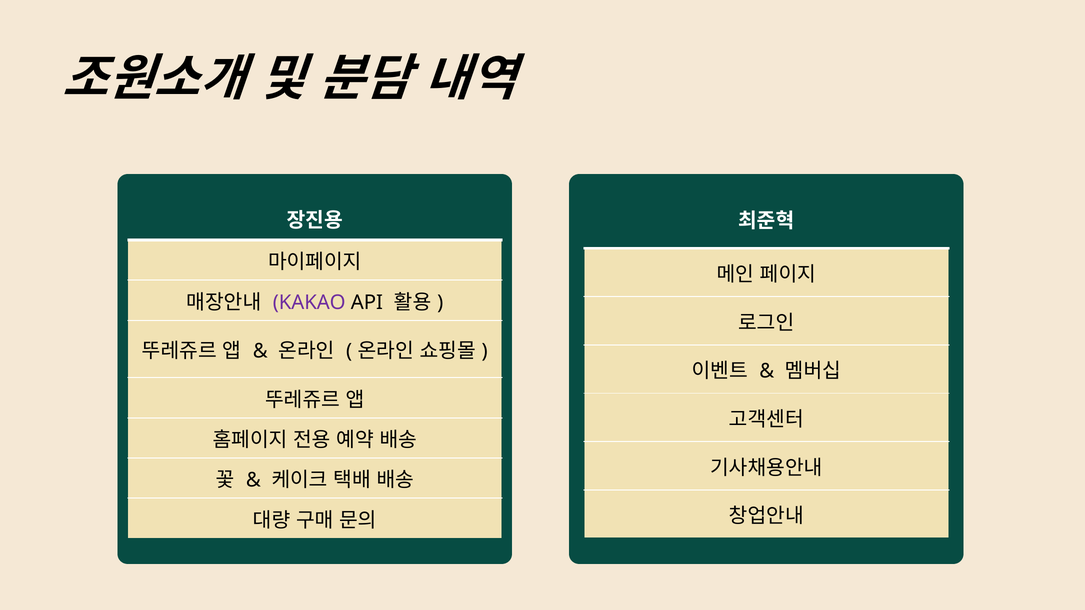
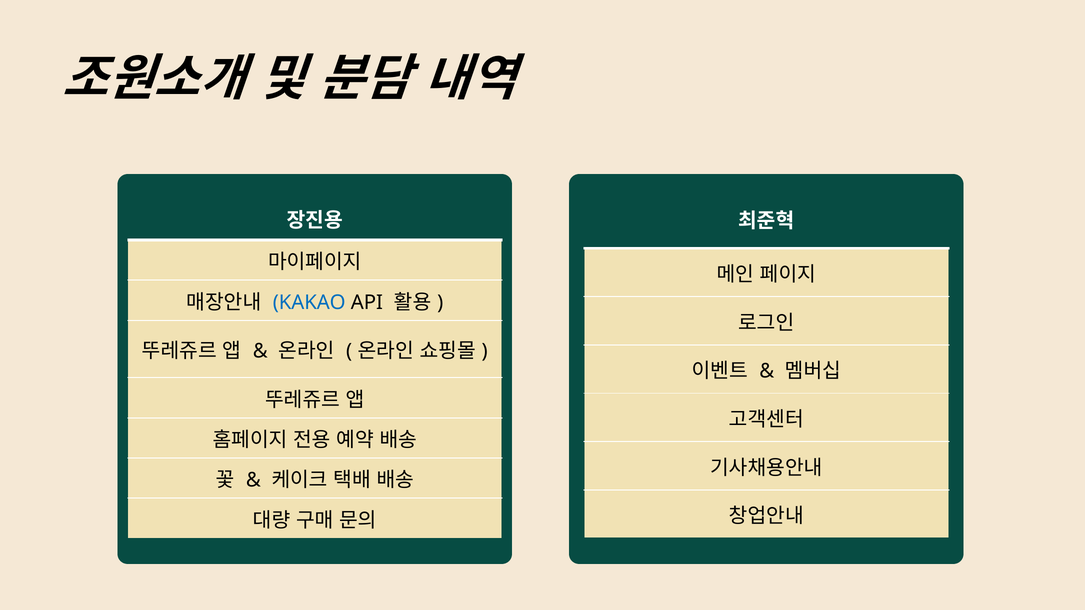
KAKAO colour: purple -> blue
